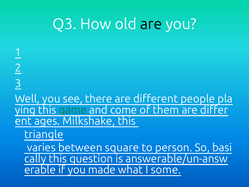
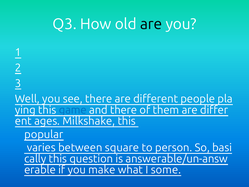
game colour: green -> blue
and come: come -> there
triangle: triangle -> popular
made: made -> make
